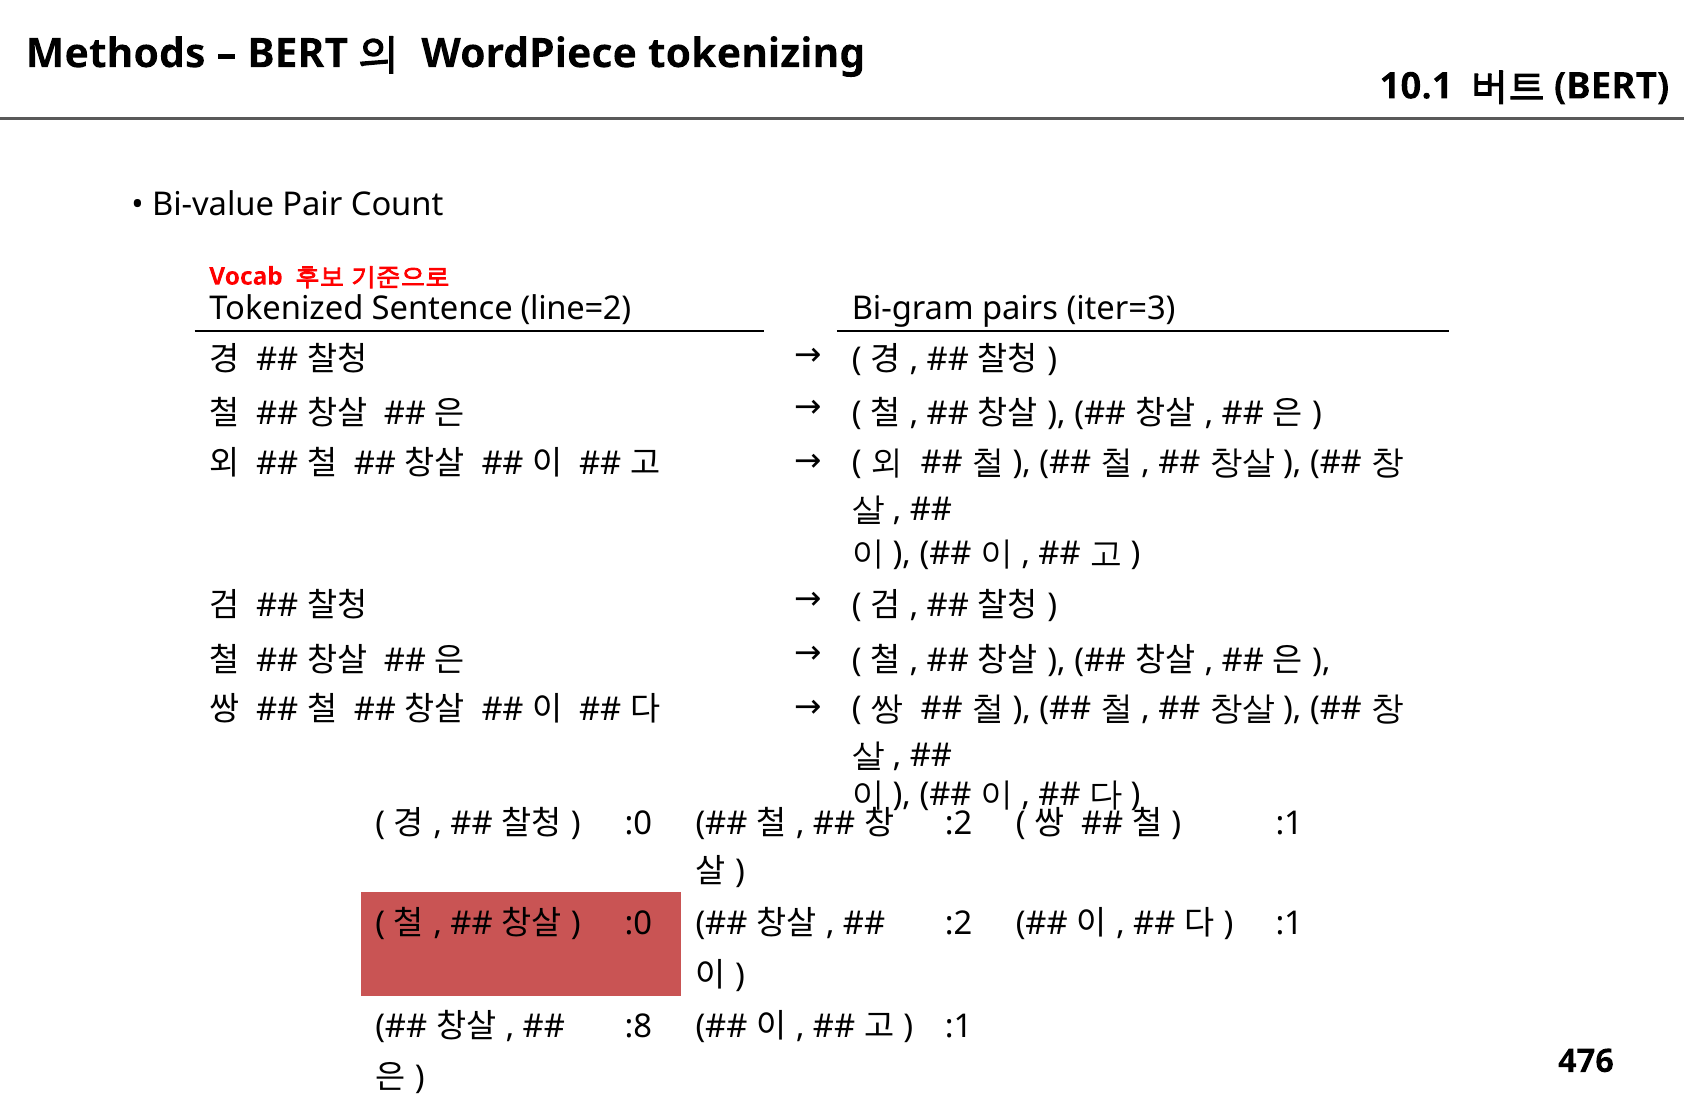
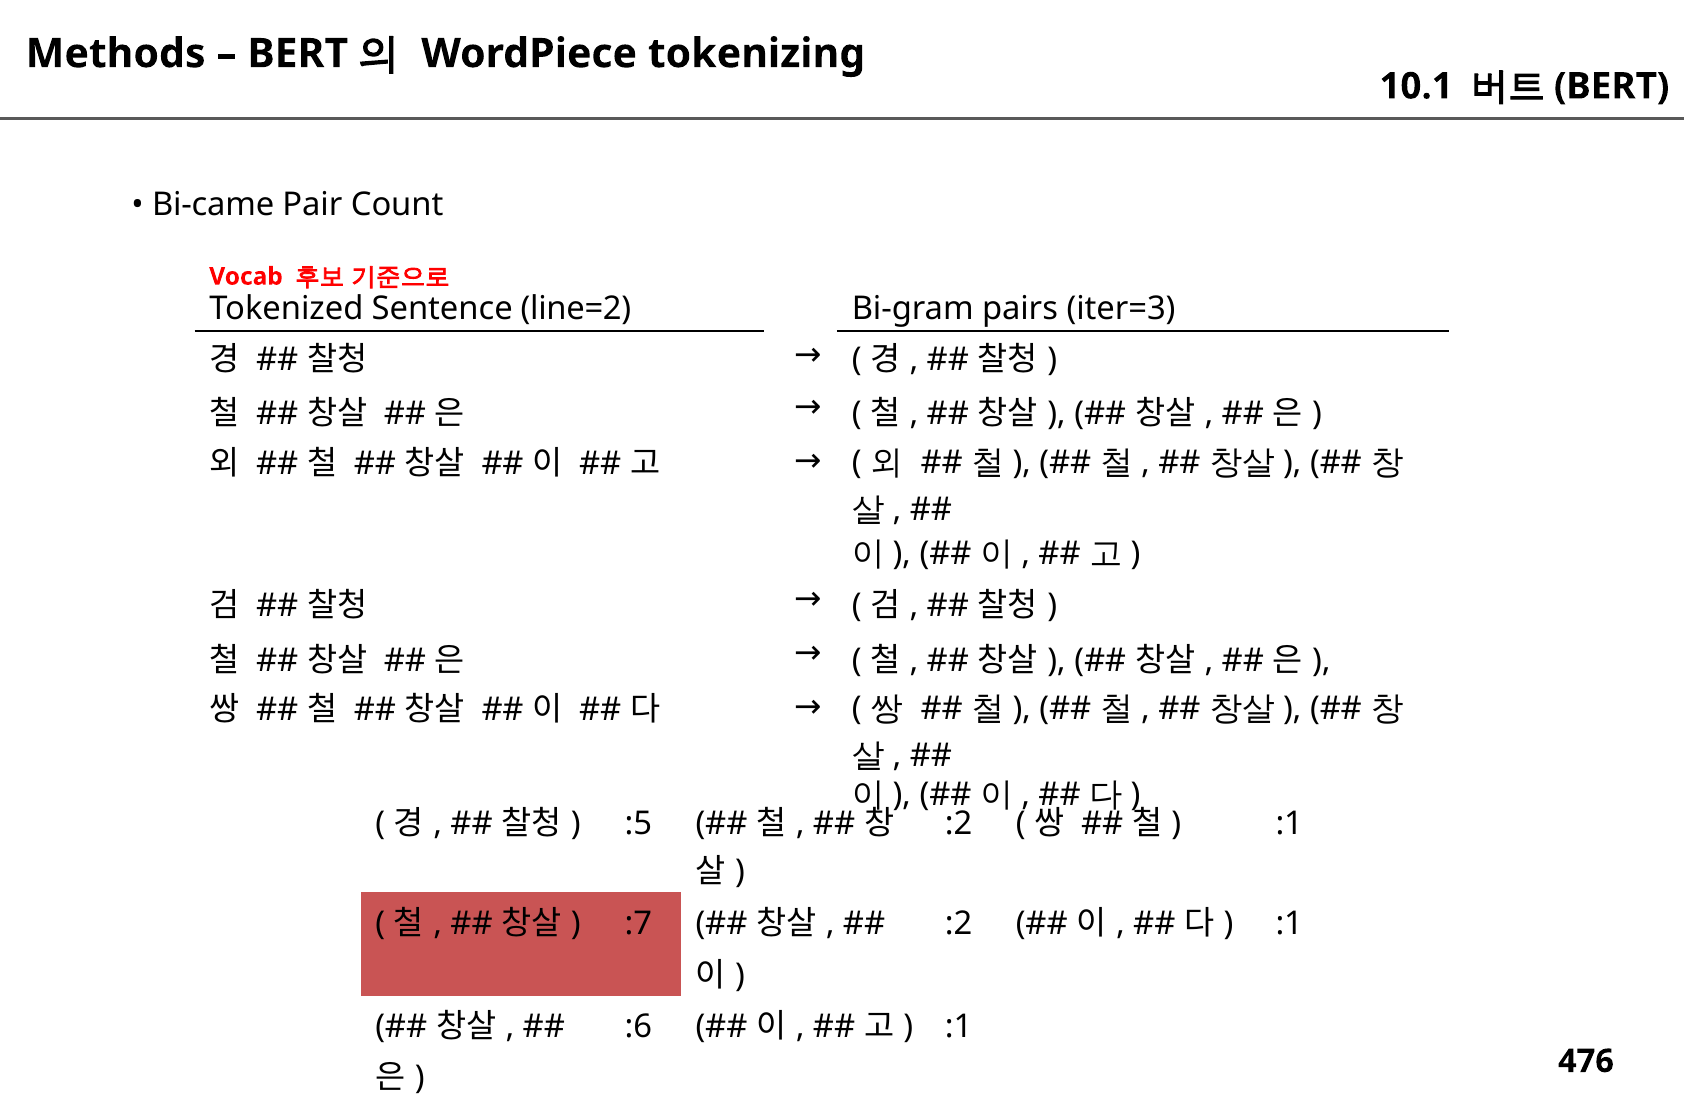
Bi-value: Bi-value -> Bi-came
:0 at (638, 823): :0 -> :5
:0 at (638, 924): :0 -> :7
:8: :8 -> :6
